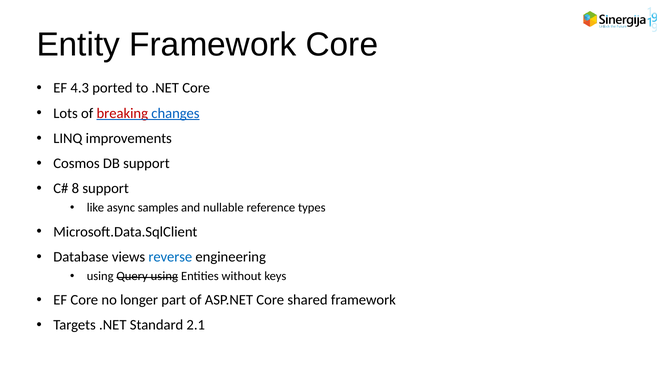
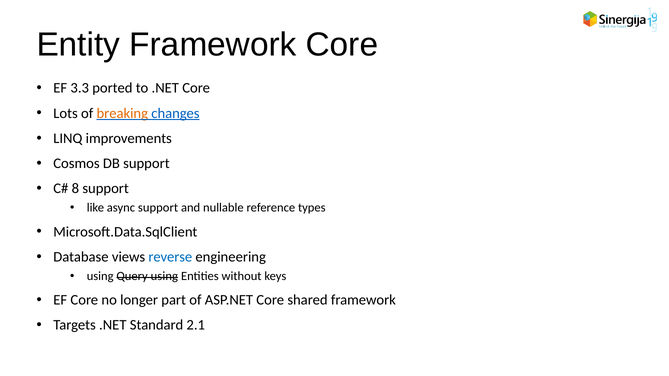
4.3: 4.3 -> 3.3
breaking colour: red -> orange
async samples: samples -> support
